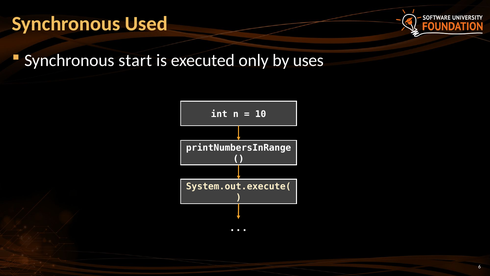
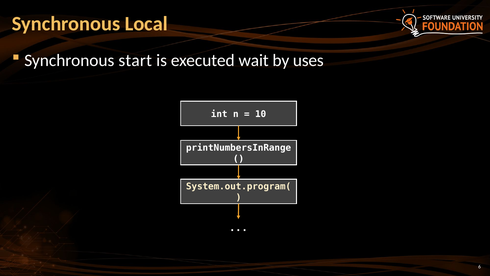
Used: Used -> Local
only: only -> wait
System.out.execute(: System.out.execute( -> System.out.program(
